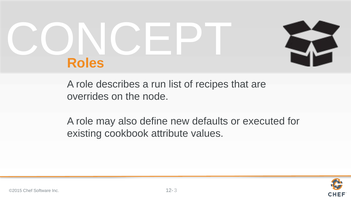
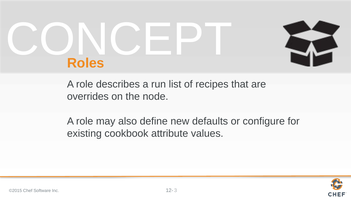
executed: executed -> configure
